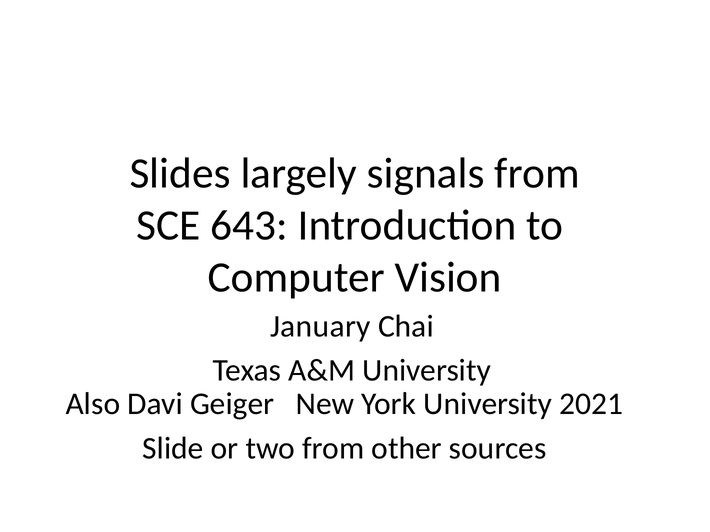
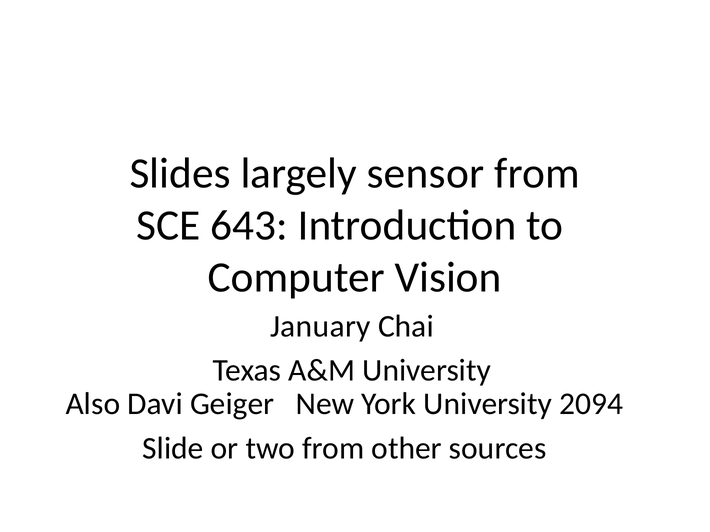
signals: signals -> sensor
2021: 2021 -> 2094
